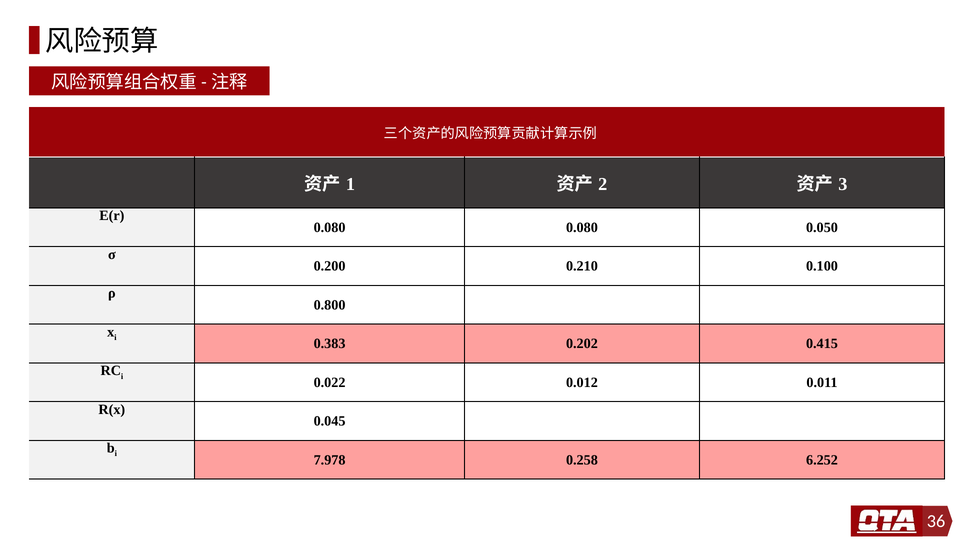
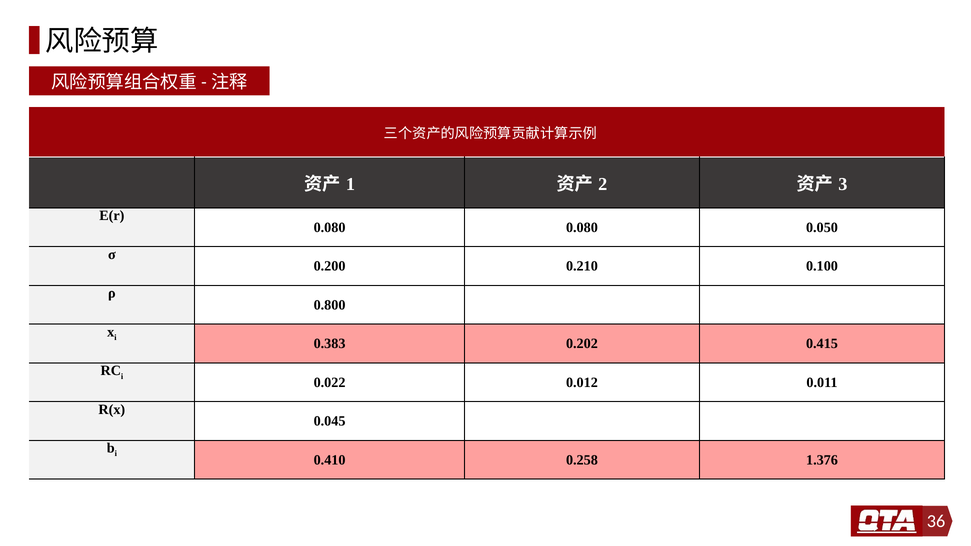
7.978: 7.978 -> 0.410
6.252: 6.252 -> 1.376
